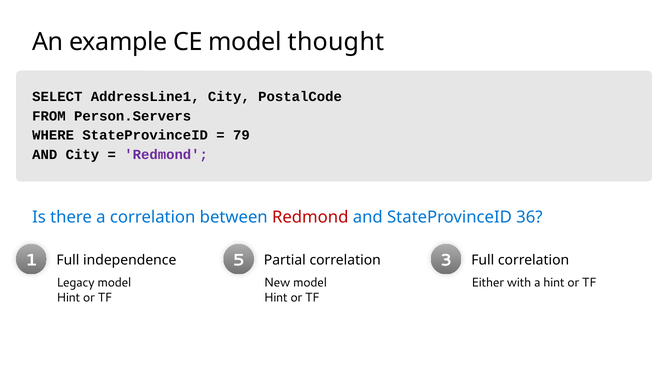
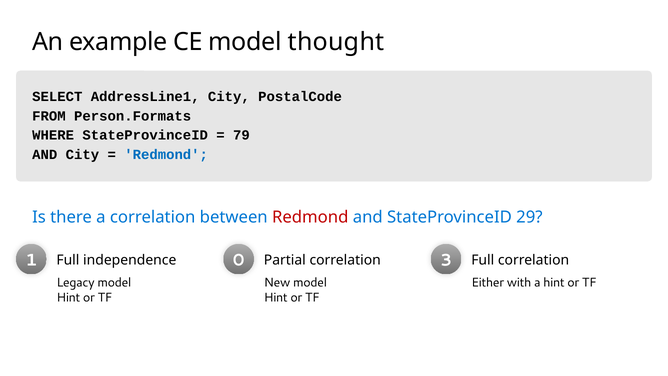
Person.Servers: Person.Servers -> Person.Formats
Redmond at (166, 154) colour: purple -> blue
36: 36 -> 29
5: 5 -> 0
